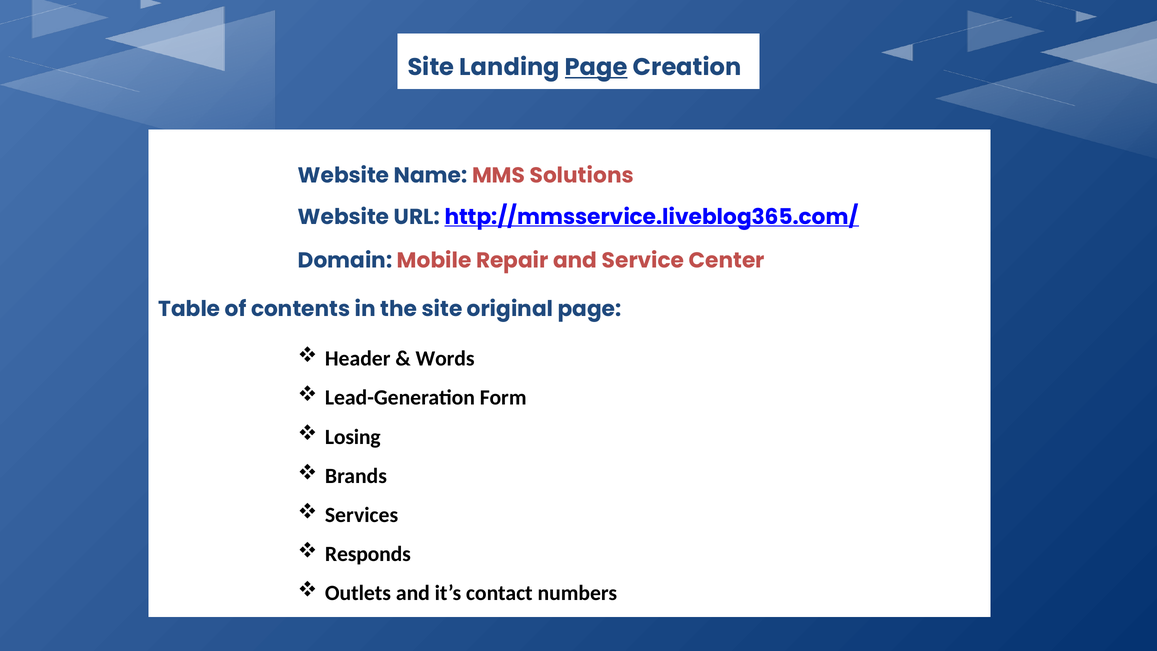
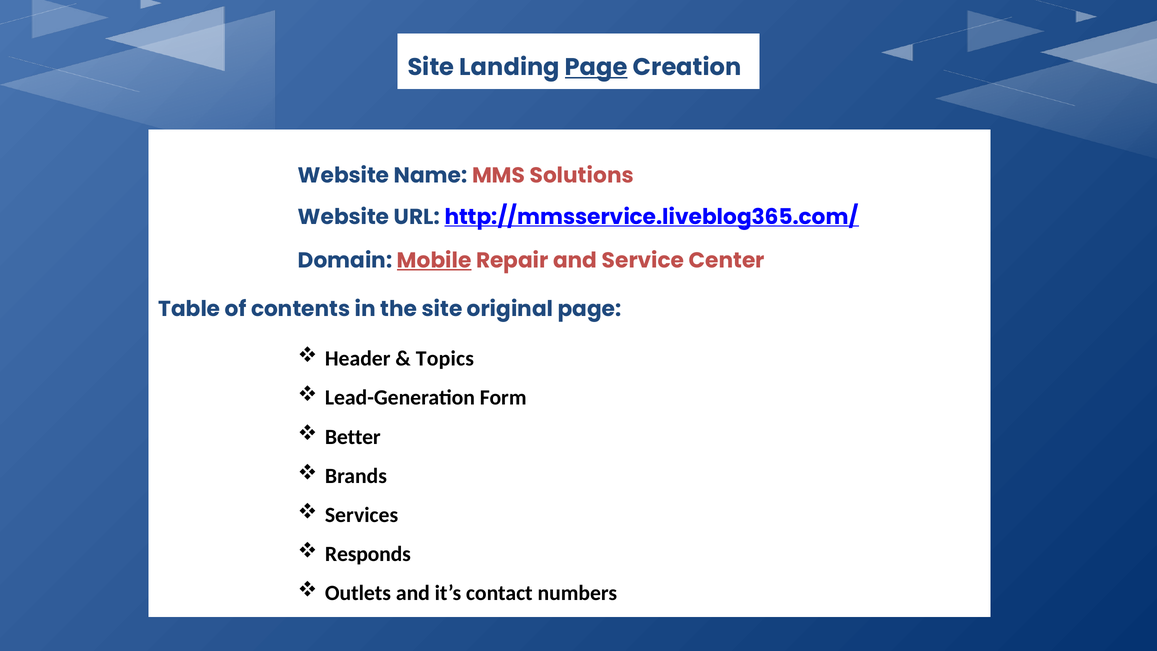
Mobile underline: none -> present
Words: Words -> Topics
Losing: Losing -> Better
